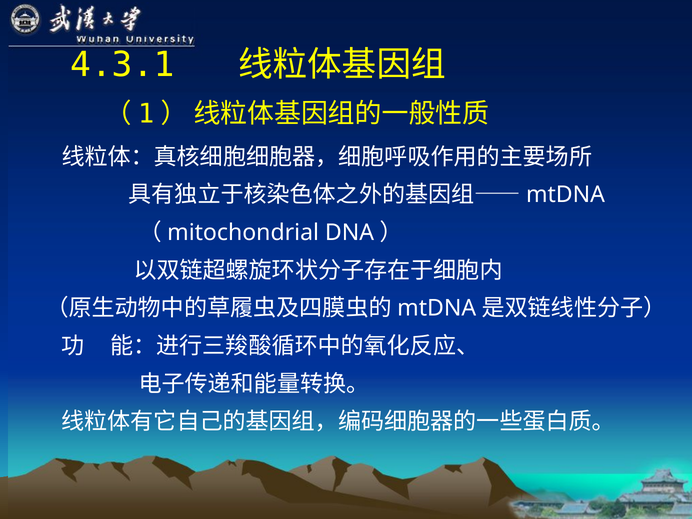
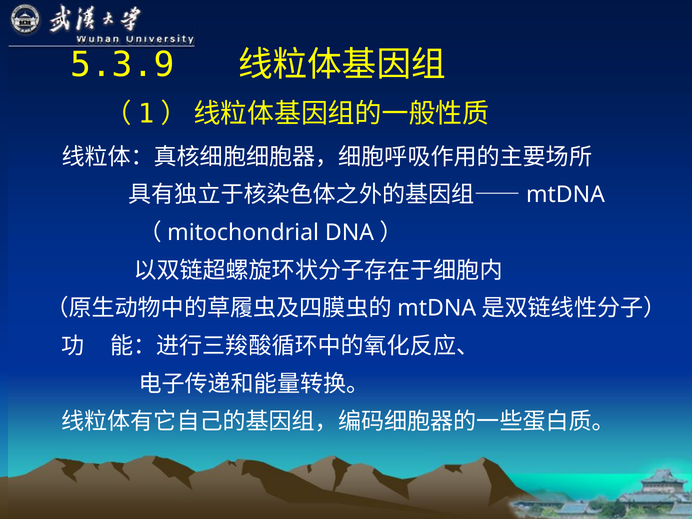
4.3.1: 4.3.1 -> 5.3.9
